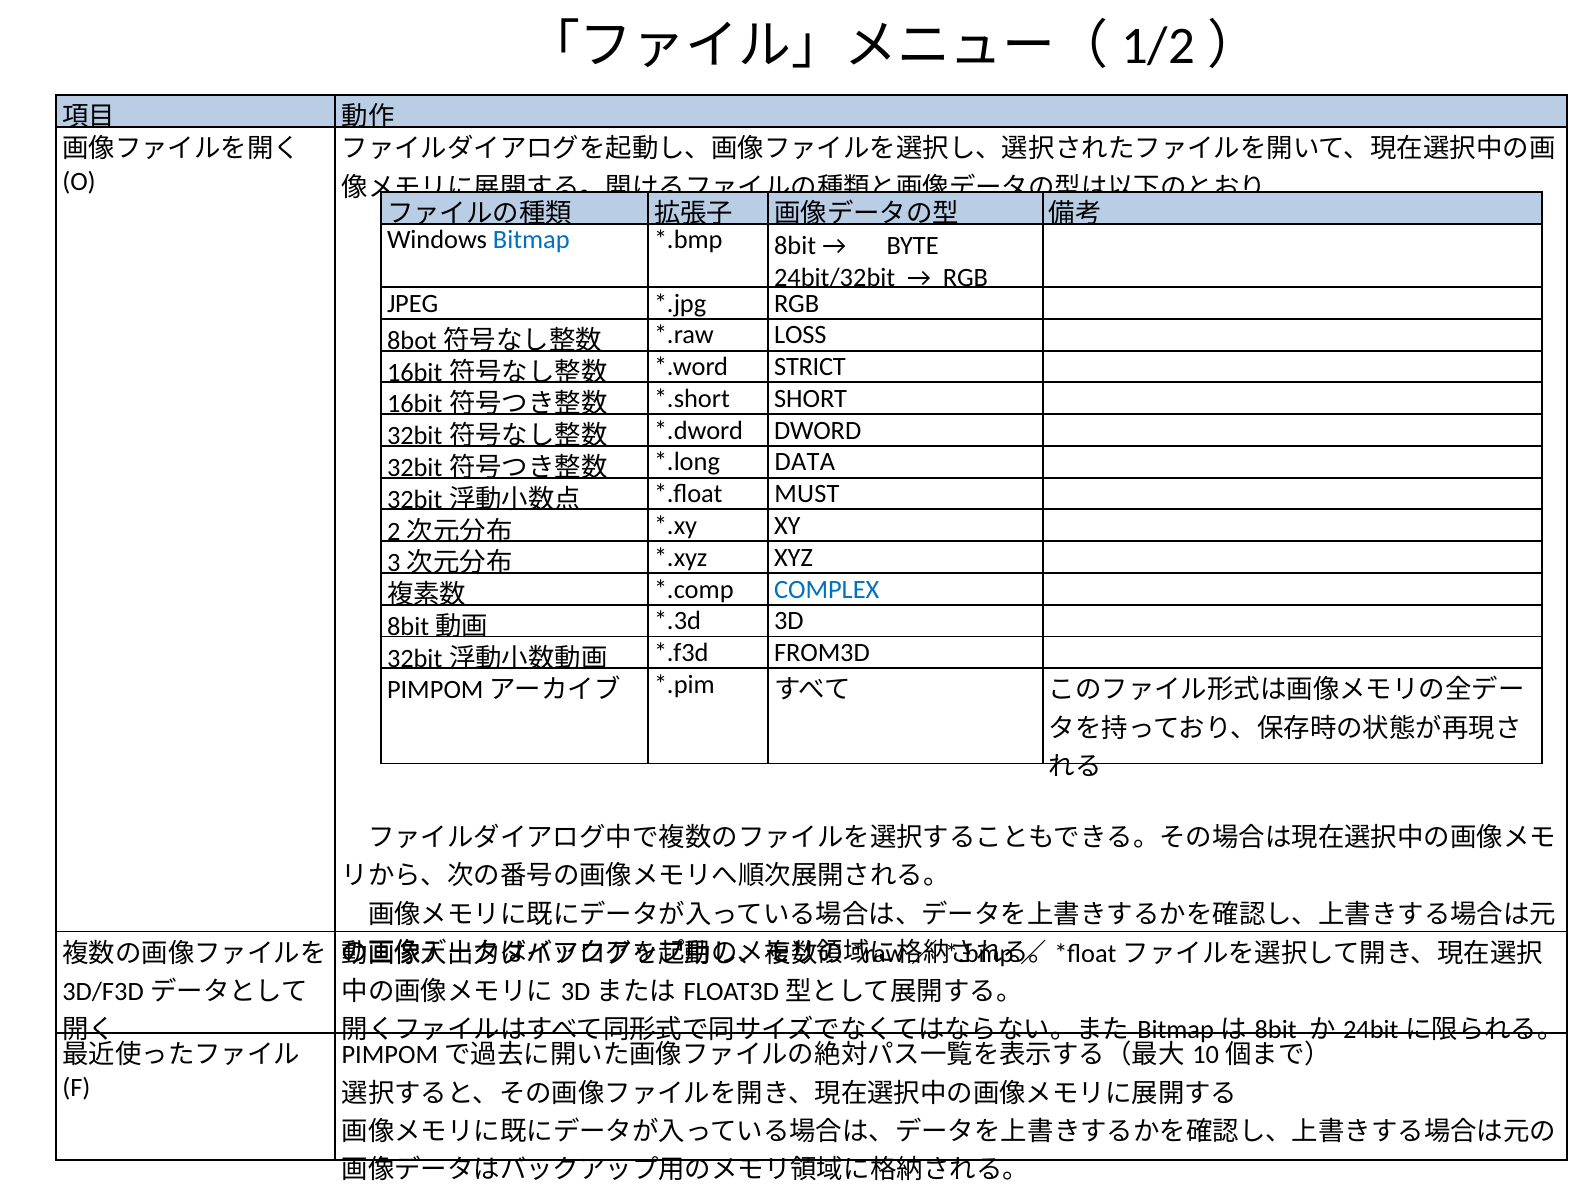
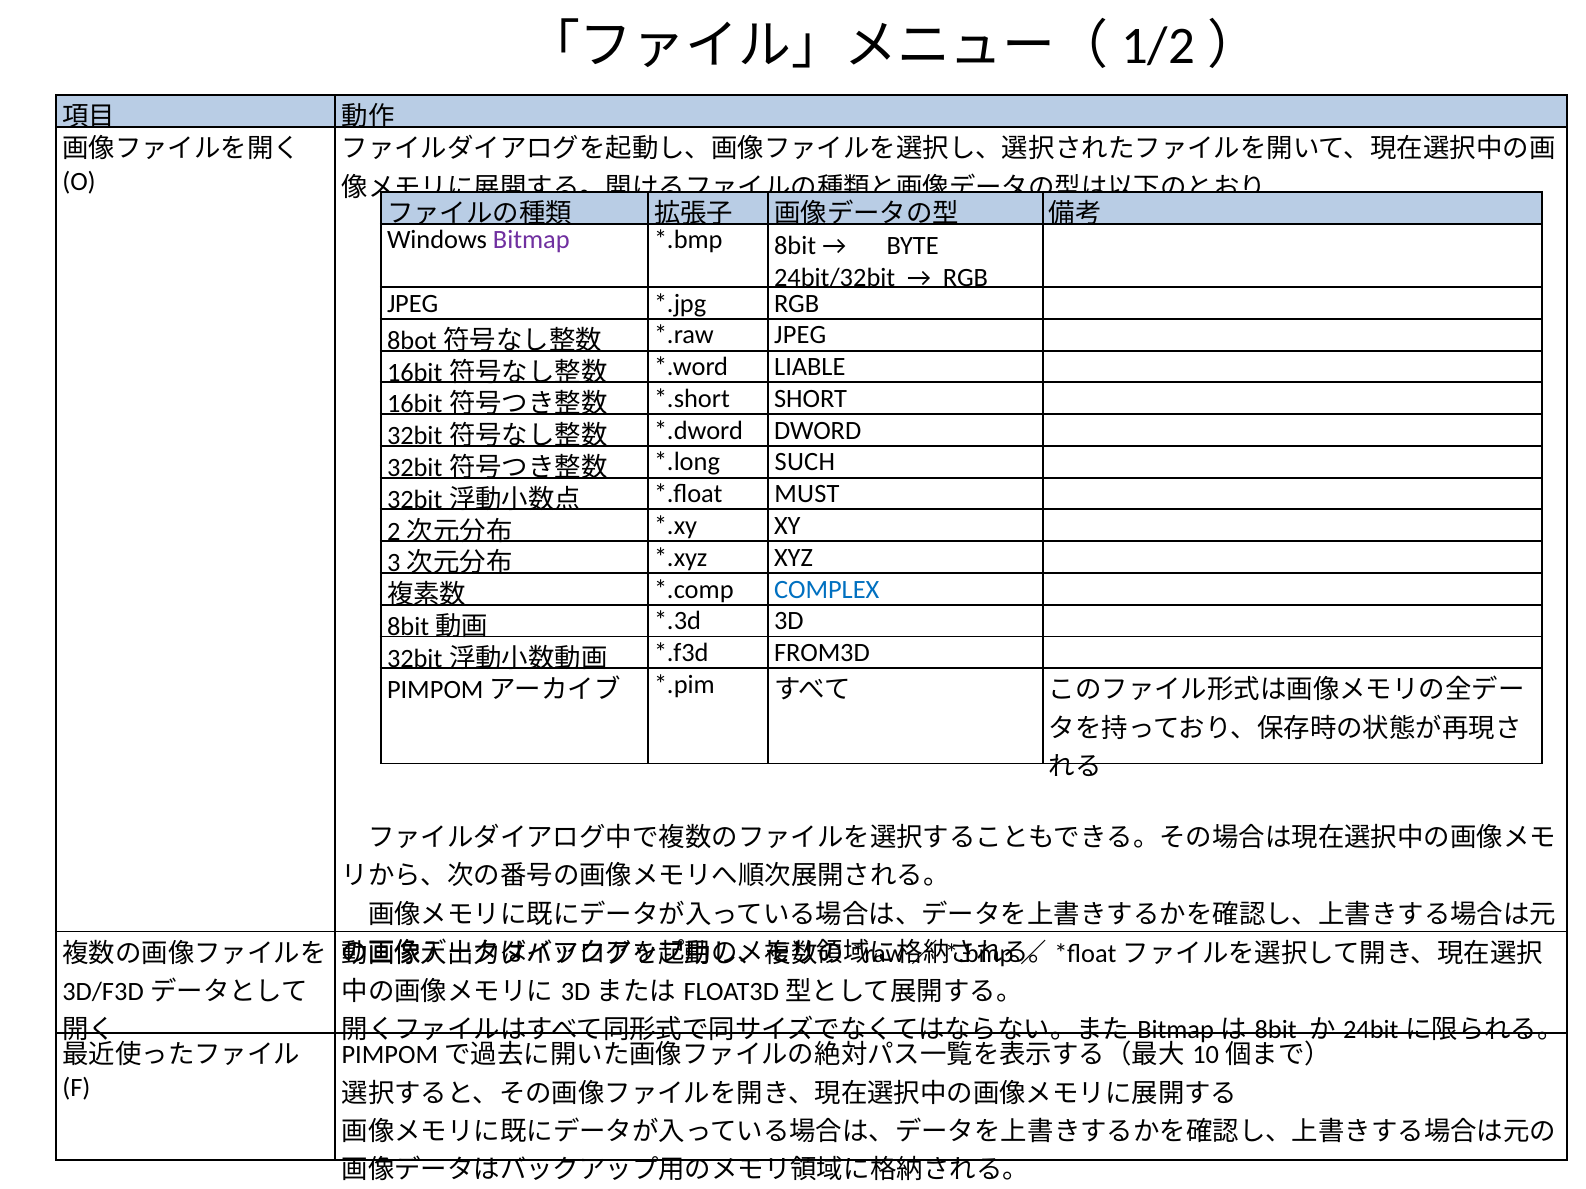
Bitmap at (531, 240) colour: blue -> purple
LOSS at (800, 335): LOSS -> JPEG
STRICT: STRICT -> LIABLE
DATA: DATA -> SUCH
